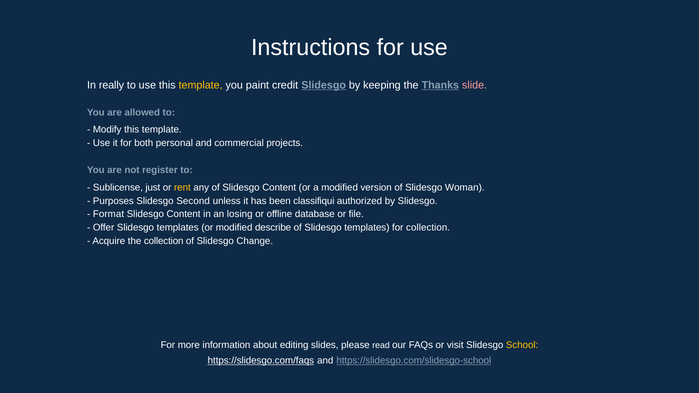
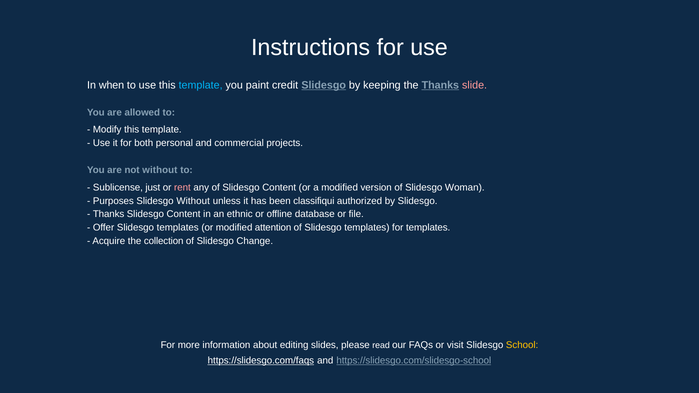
really: really -> when
template at (201, 85) colour: yellow -> light blue
not register: register -> without
rent colour: yellow -> pink
Slidesgo Second: Second -> Without
Format at (109, 214): Format -> Thanks
losing: losing -> ethnic
describe: describe -> attention
for collection: collection -> templates
